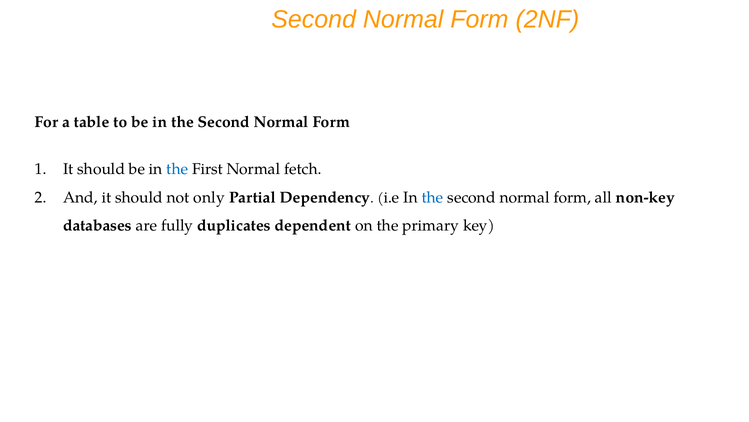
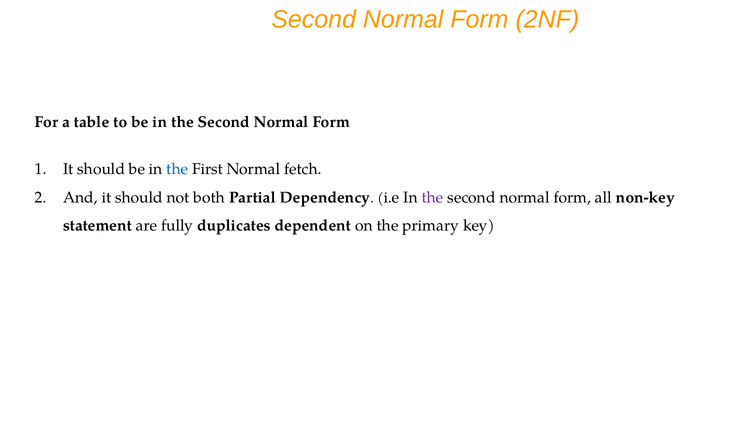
only: only -> both
the at (433, 197) colour: blue -> purple
databases: databases -> statement
